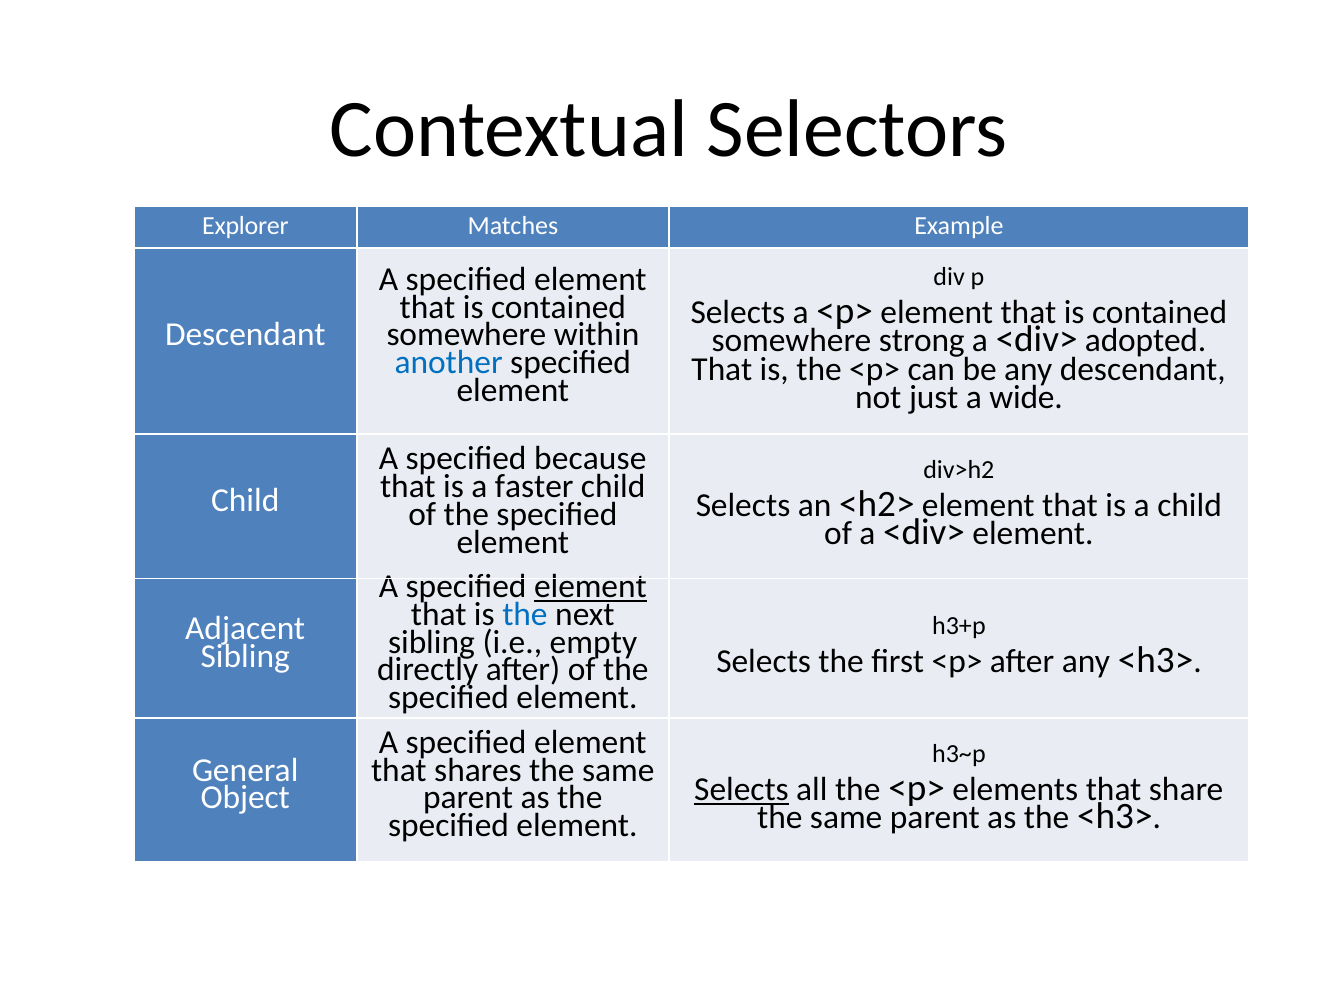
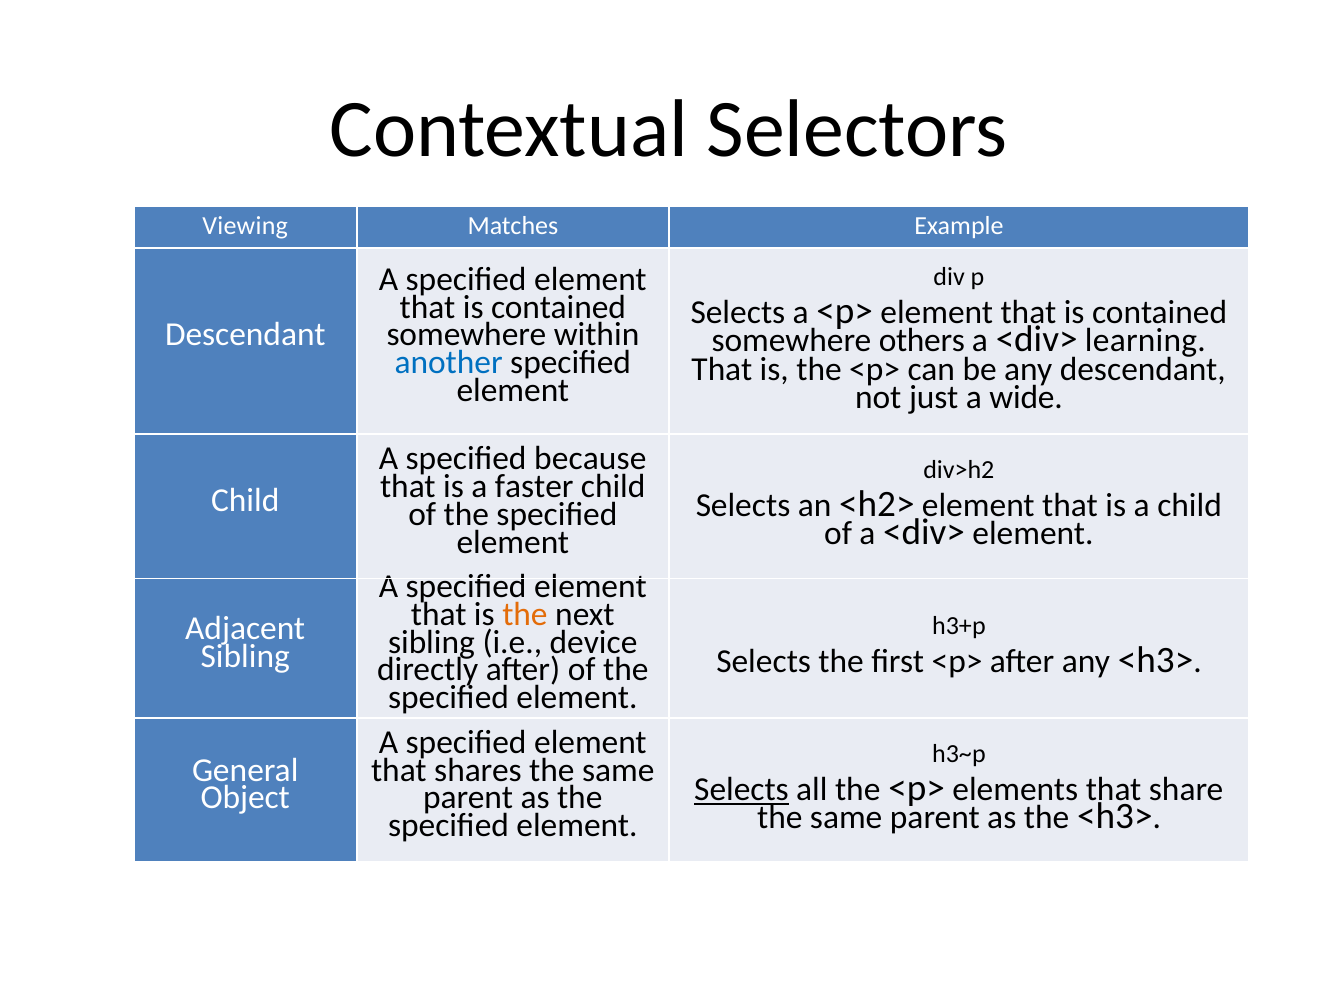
Explorer: Explorer -> Viewing
strong: strong -> others
adopted: adopted -> learning
element at (590, 586) underline: present -> none
the at (525, 614) colour: blue -> orange
empty: empty -> device
